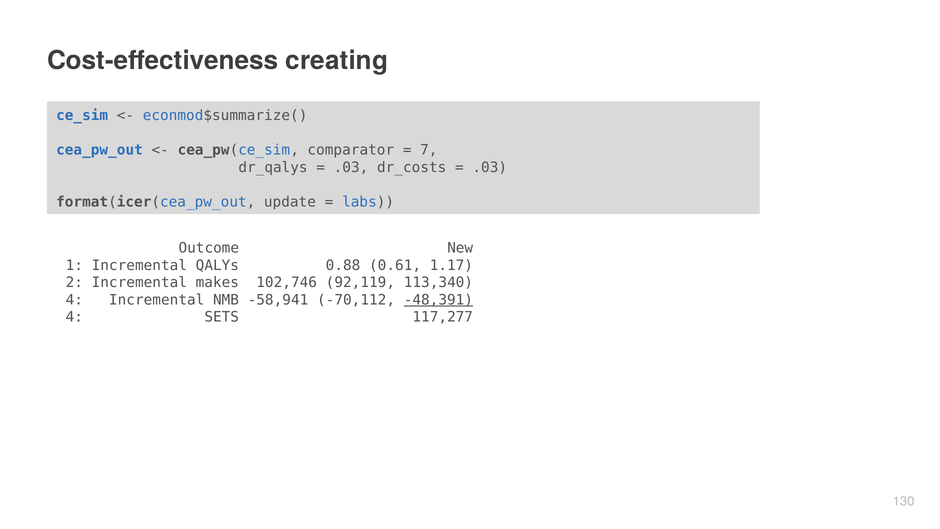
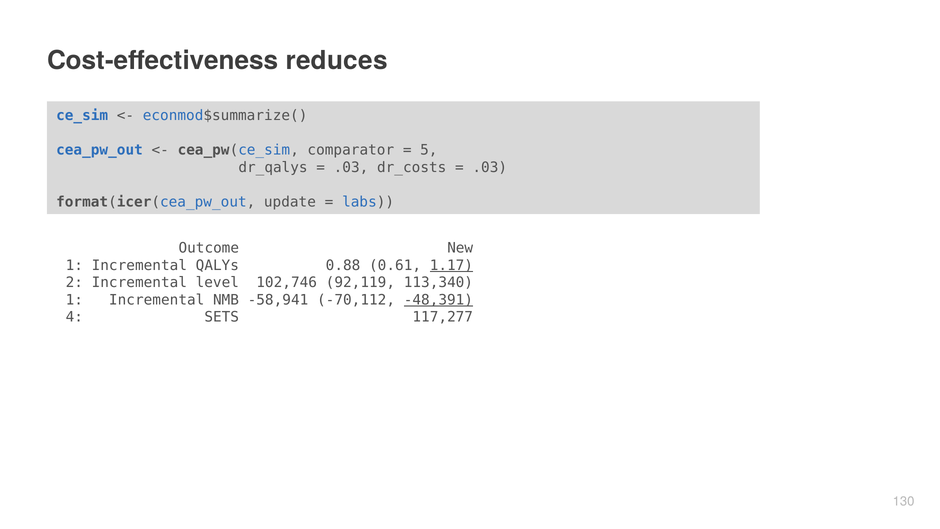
creating: creating -> reduces
7: 7 -> 5
1.17 underline: none -> present
makes: makes -> level
4 at (74, 300): 4 -> 1
